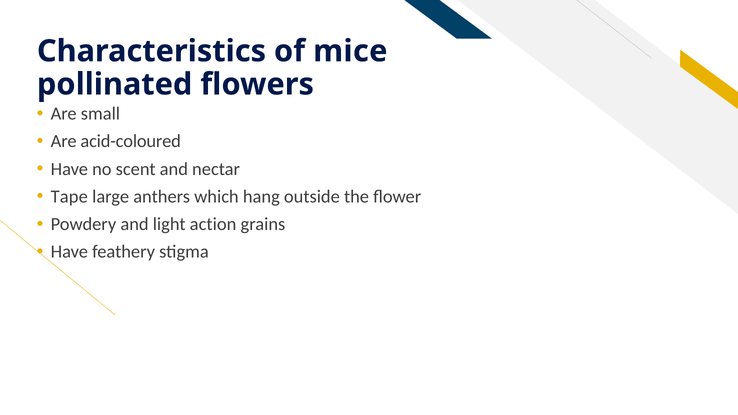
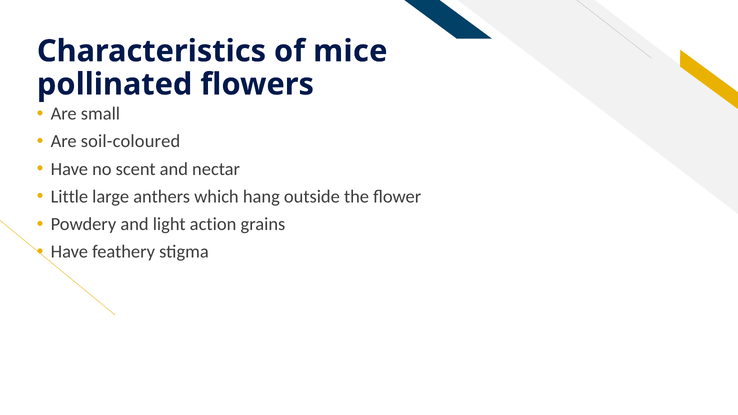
acid-coloured: acid-coloured -> soil-coloured
Tape: Tape -> Little
